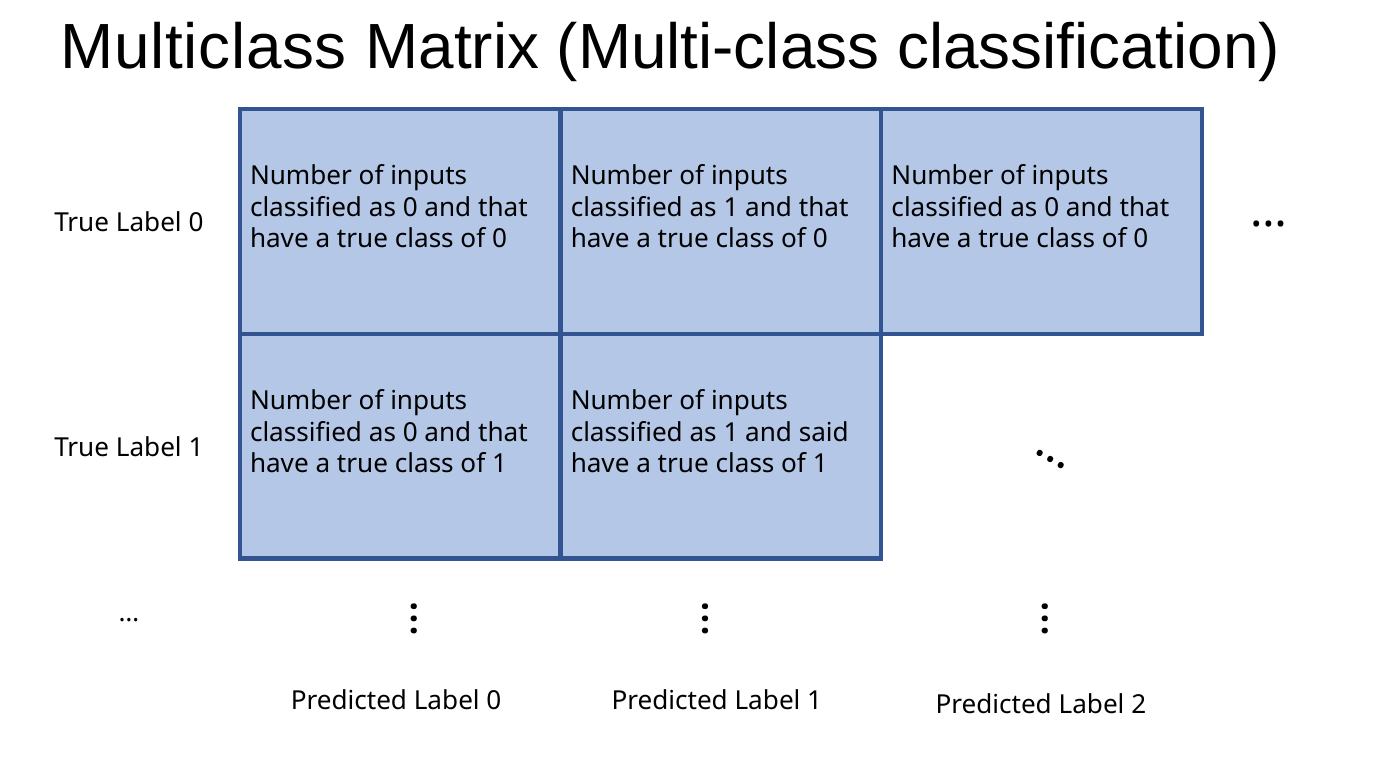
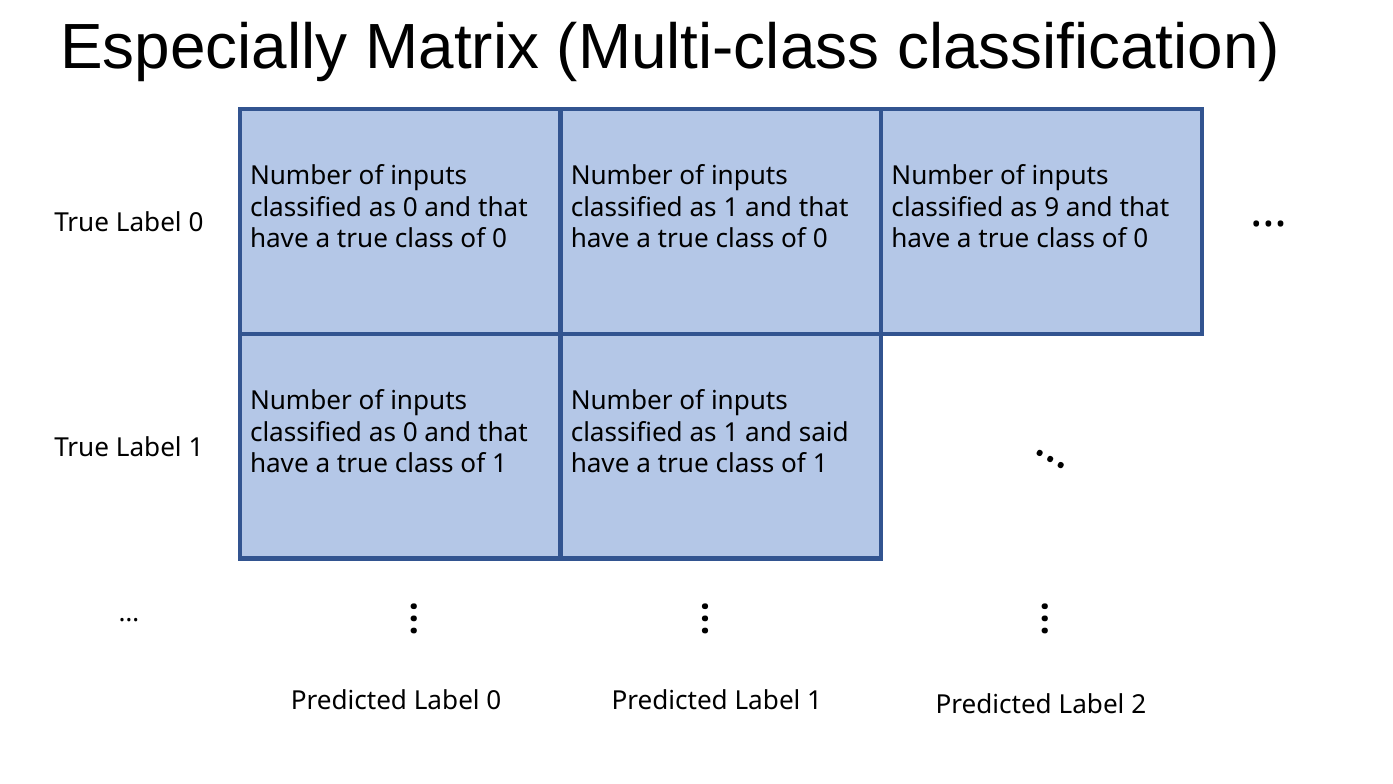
Multiclass: Multiclass -> Especially
0 at (1052, 207): 0 -> 9
